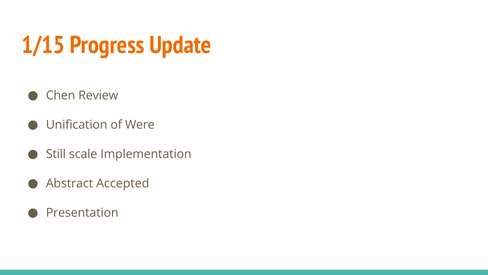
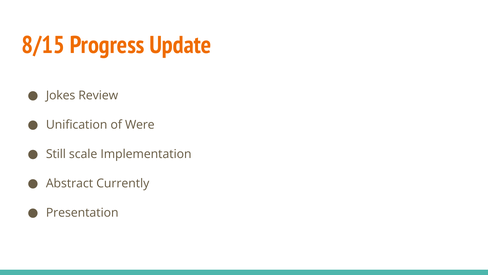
1/15: 1/15 -> 8/15
Chen: Chen -> Jokes
Accepted: Accepted -> Currently
